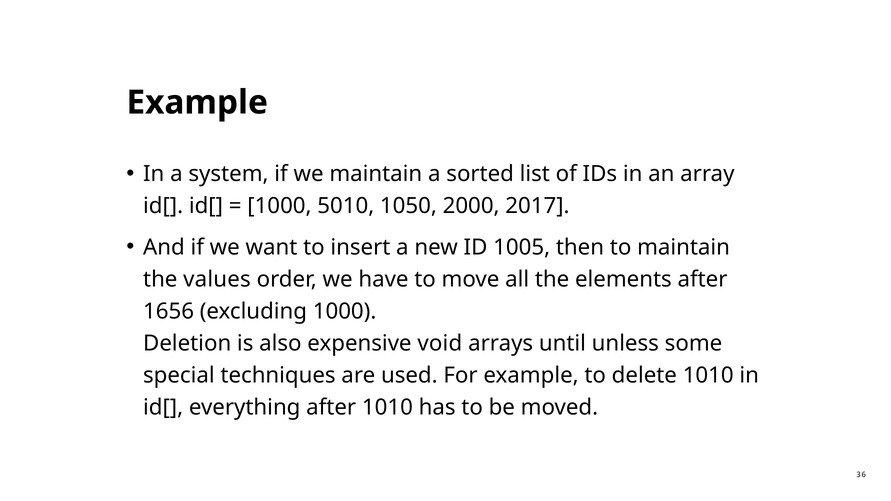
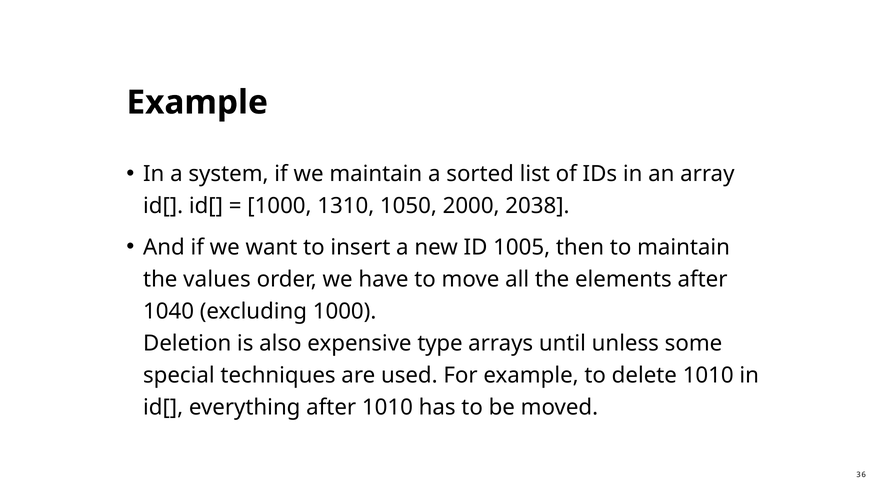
5010: 5010 -> 1310
2017: 2017 -> 2038
1656: 1656 -> 1040
void: void -> type
